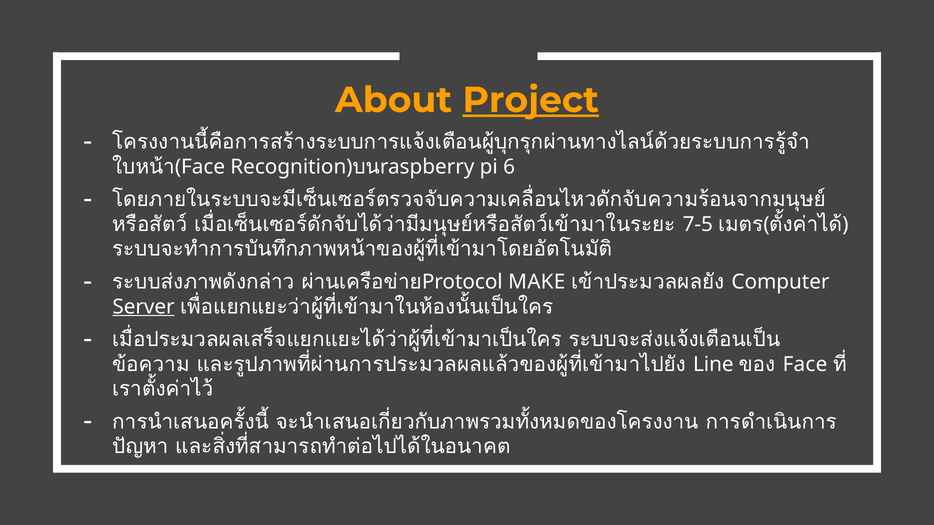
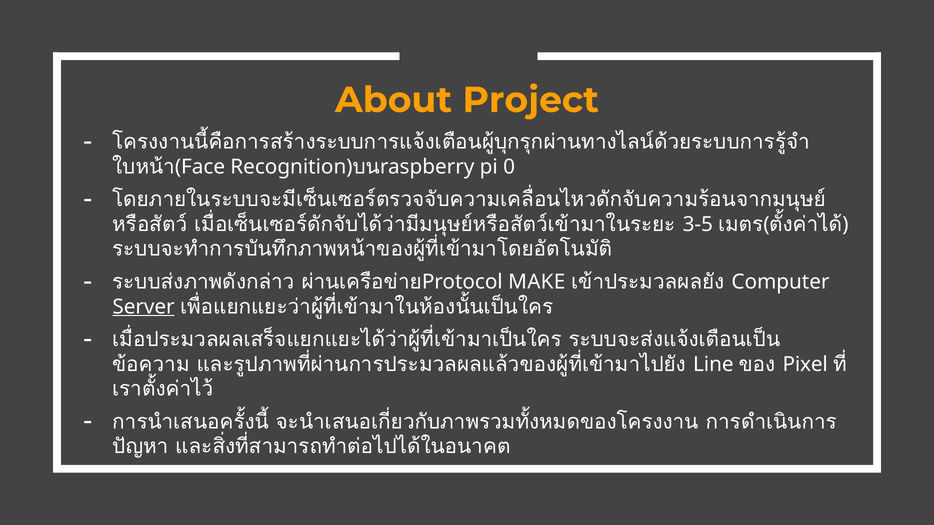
Project underline: present -> none
6: 6 -> 0
7-5: 7-5 -> 3-5
Face: Face -> Pixel
